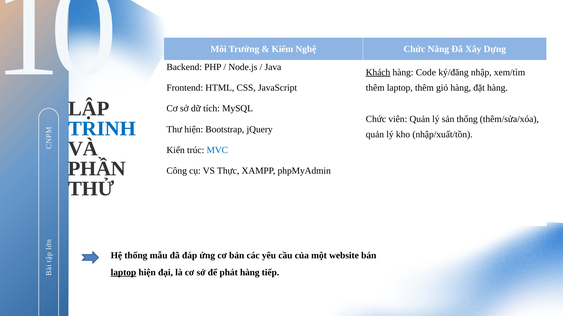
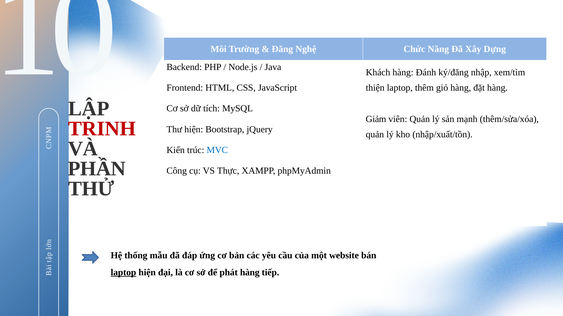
Kiếm: Kiếm -> Đăng
Khách underline: present -> none
Code: Code -> Đánh
thêm at (375, 88): thêm -> thiện
Chức at (376, 119): Chức -> Giảm
sản thống: thống -> mạnh
TRINH colour: blue -> red
